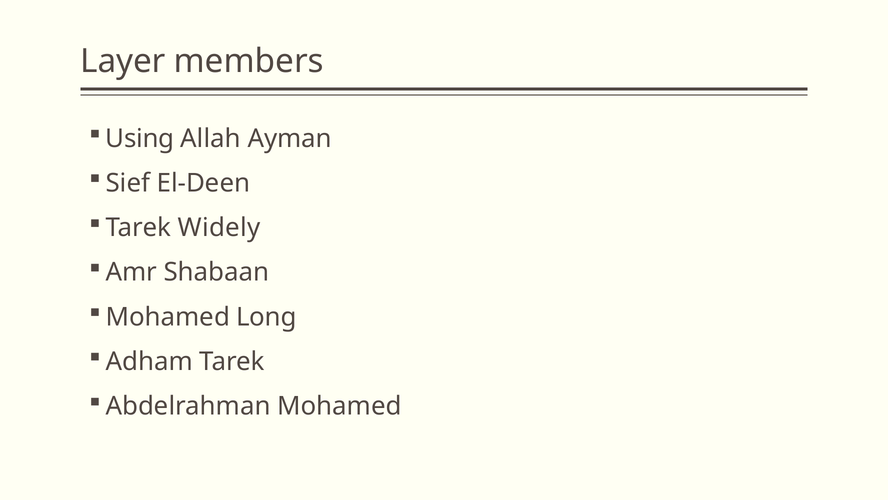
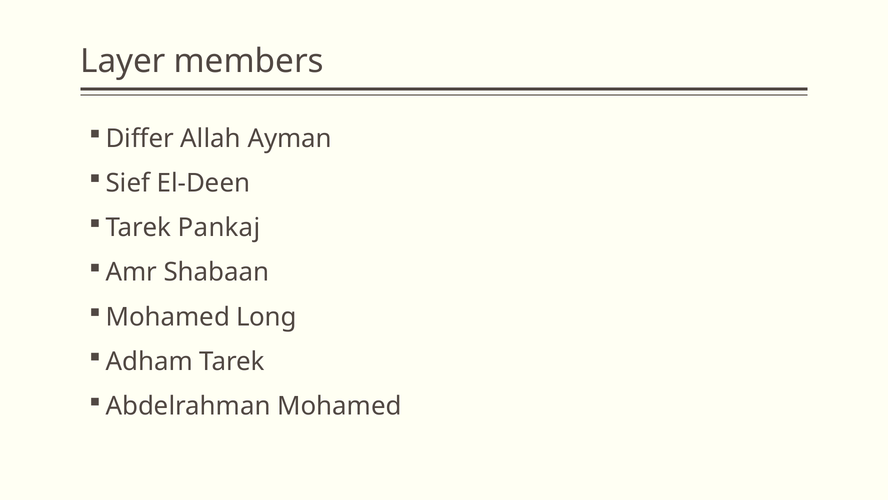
Using: Using -> Differ
Widely: Widely -> Pankaj
